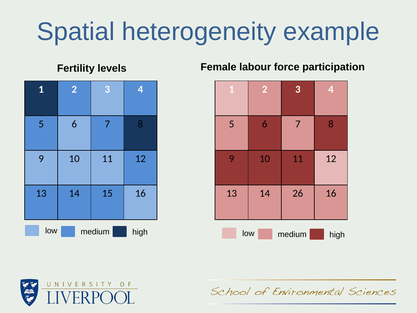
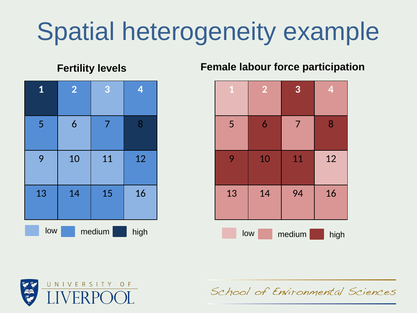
26: 26 -> 94
